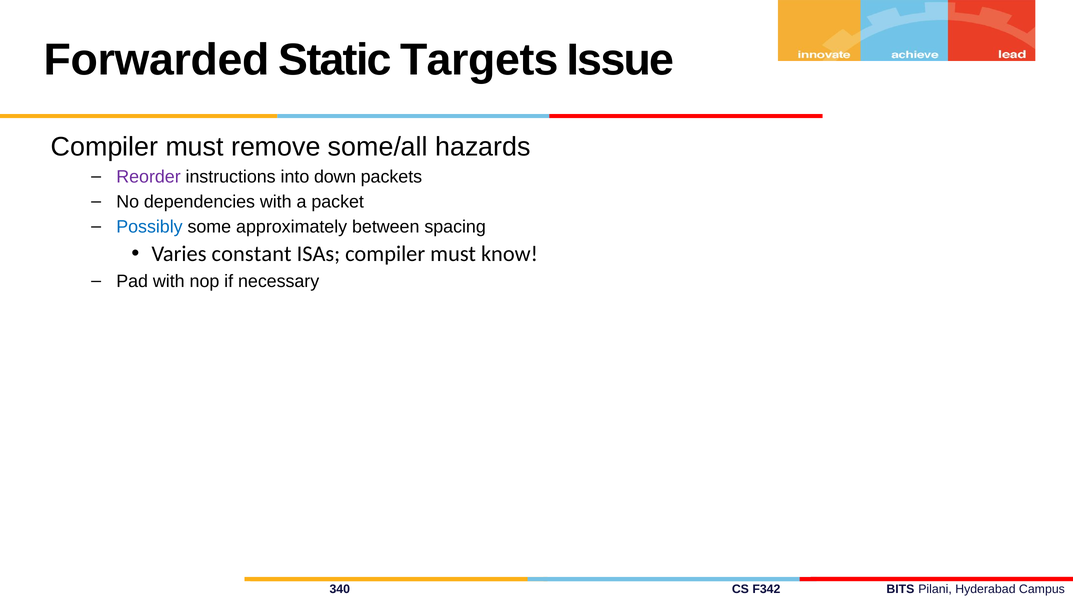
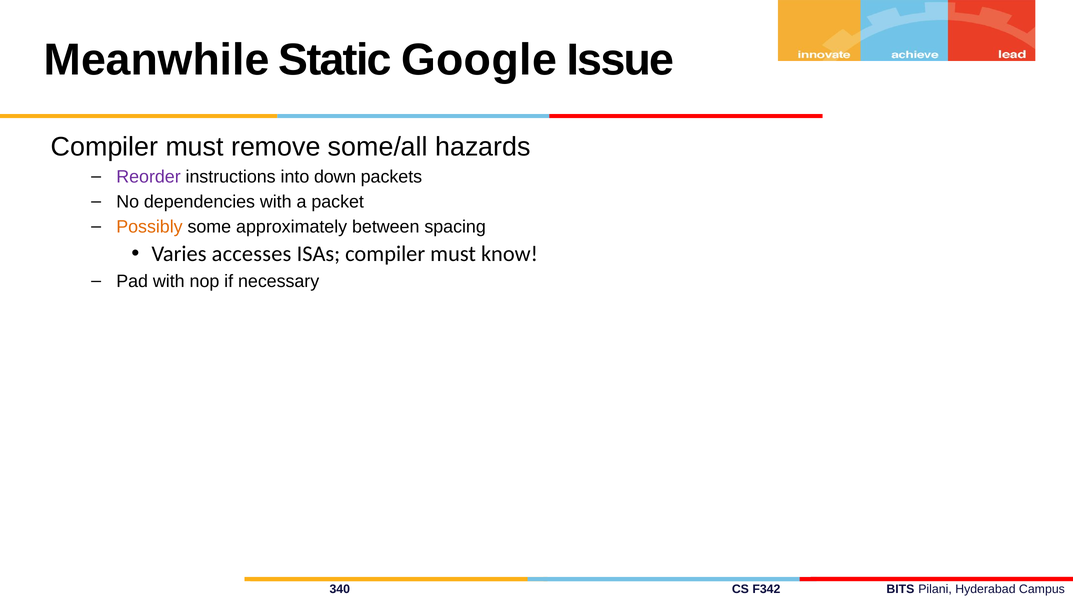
Forwarded: Forwarded -> Meanwhile
Targets: Targets -> Google
Possibly colour: blue -> orange
constant: constant -> accesses
